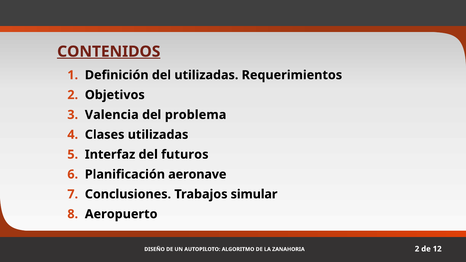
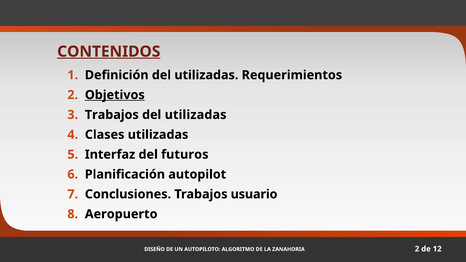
Objetivos underline: none -> present
Valencia at (112, 115): Valencia -> Trabajos
problema at (196, 115): problema -> utilizadas
aeronave: aeronave -> autopilot
simular: simular -> usuario
